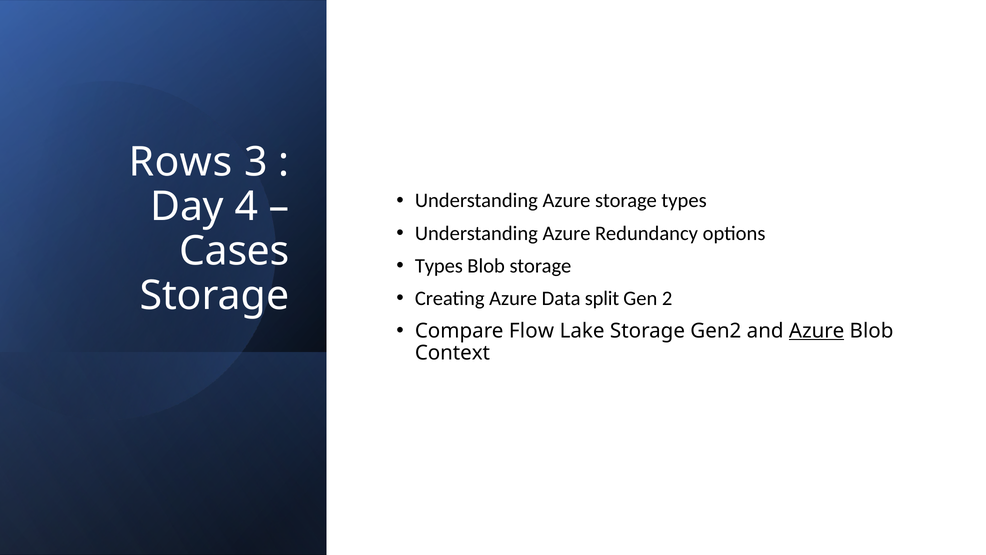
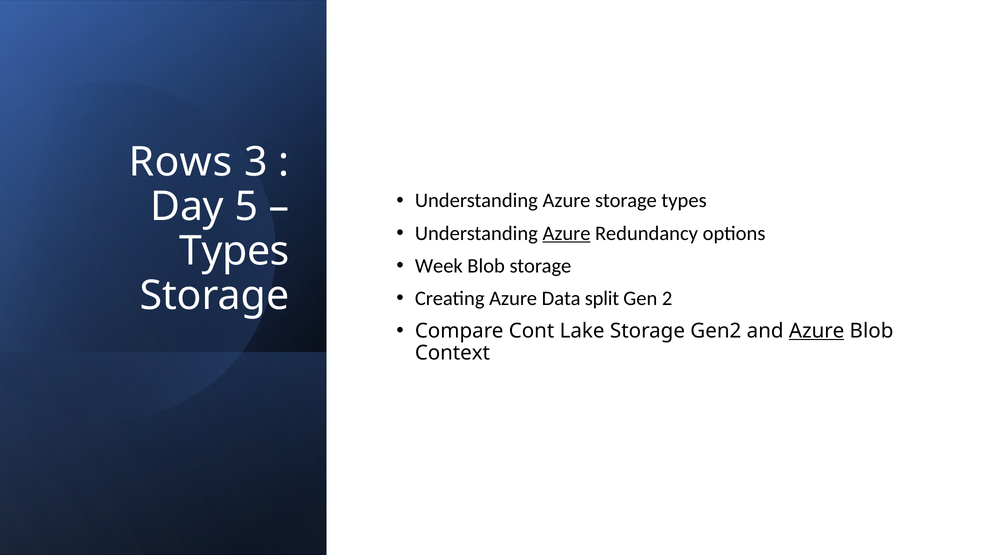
4: 4 -> 5
Azure at (567, 233) underline: none -> present
Cases at (234, 251): Cases -> Types
Types at (439, 266): Types -> Week
Flow: Flow -> Cont
